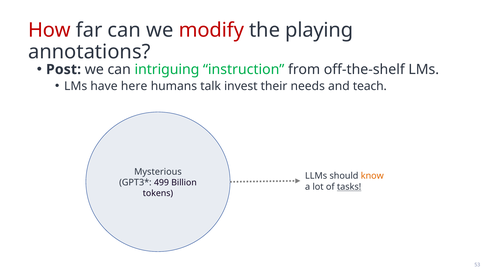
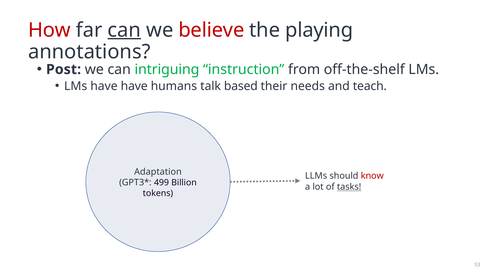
can at (124, 30) underline: none -> present
modify: modify -> believe
have here: here -> have
invest: invest -> based
Mysterious: Mysterious -> Adaptation
know colour: orange -> red
